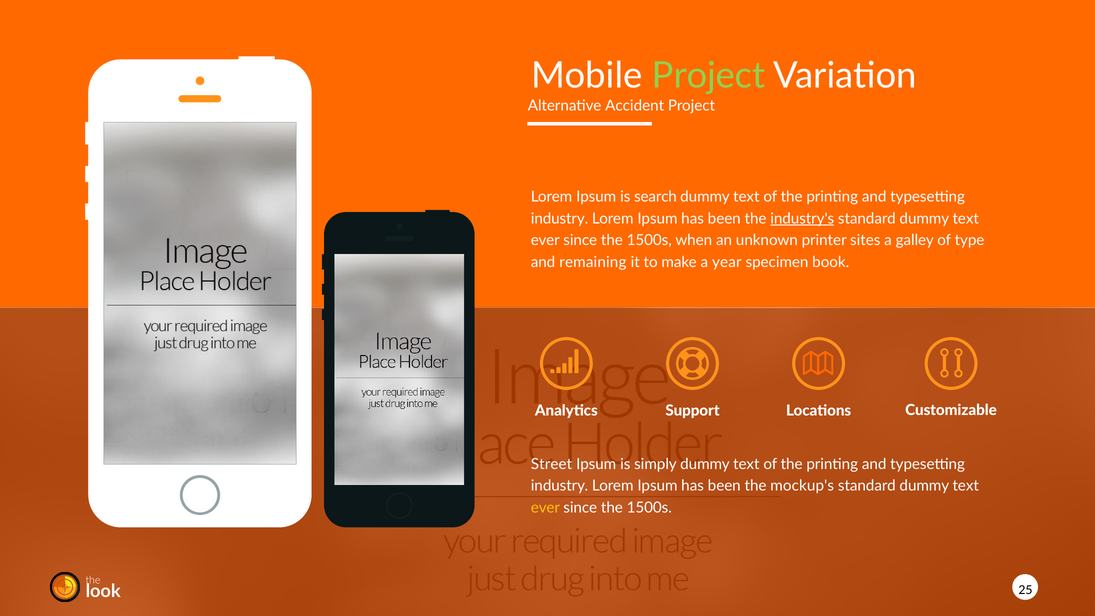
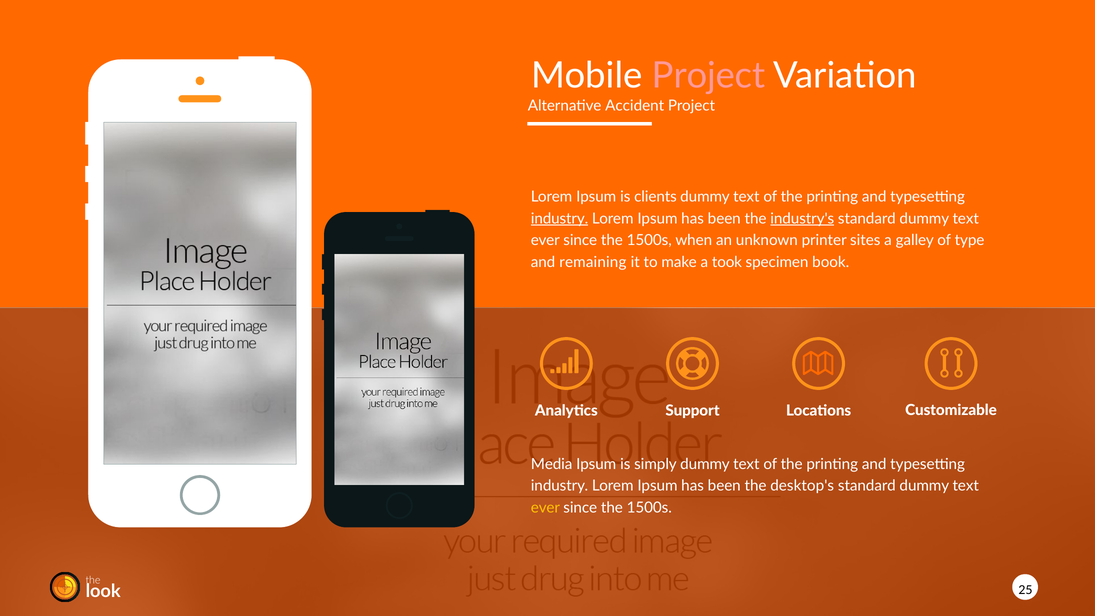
Project at (709, 76) colour: light green -> pink
search: search -> clients
industry at (560, 219) underline: none -> present
year: year -> took
Street: Street -> Media
mockup's: mockup's -> desktop's
